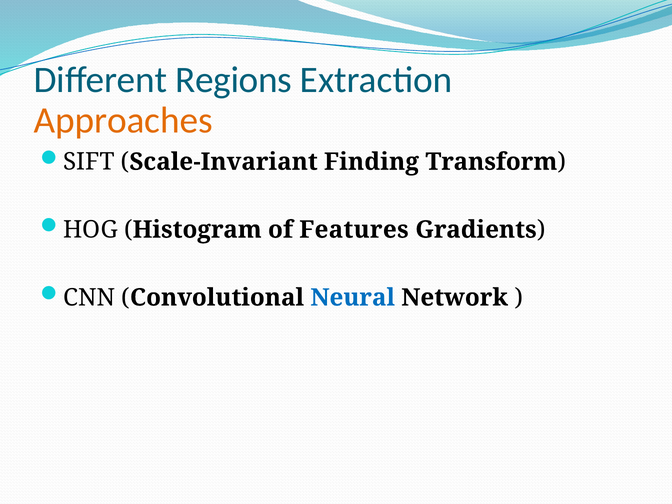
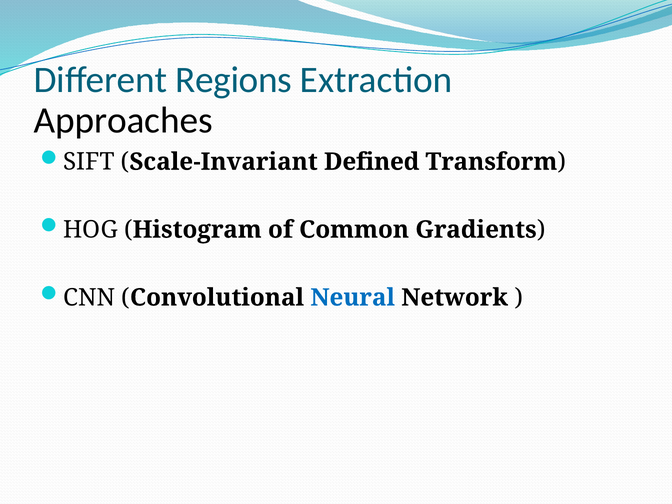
Approaches colour: orange -> black
Finding: Finding -> Defined
Features: Features -> Common
